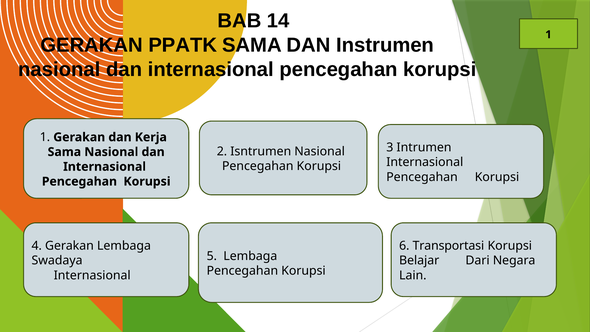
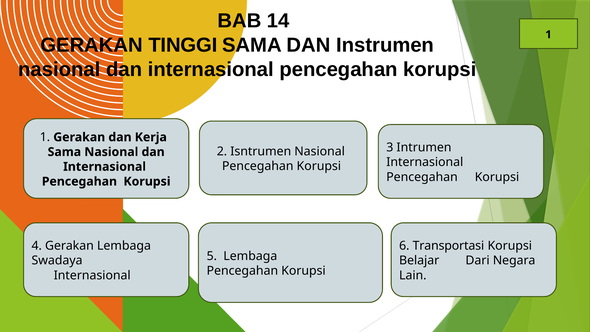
PPATK: PPATK -> TINGGI
